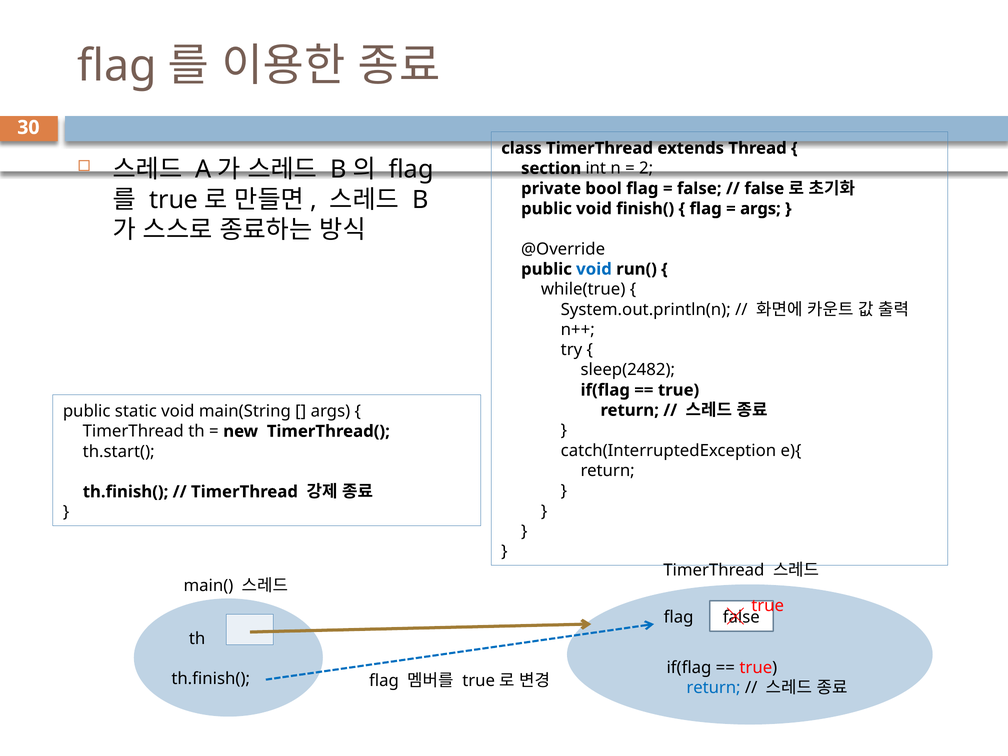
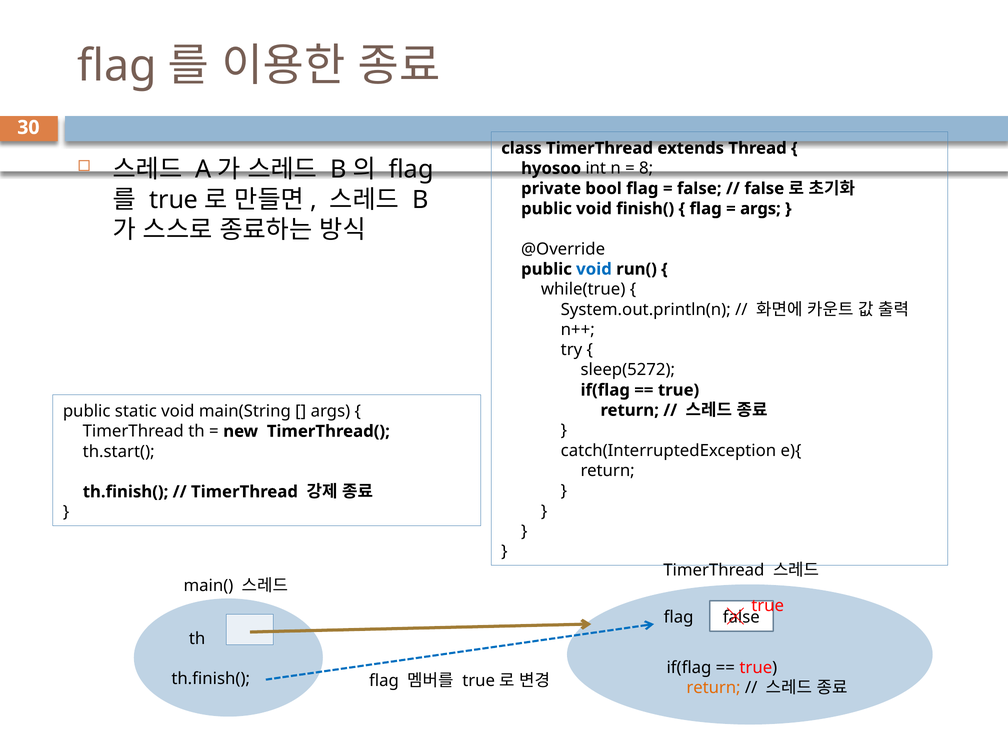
section: section -> hyosoo
2: 2 -> 8
sleep(2482: sleep(2482 -> sleep(5272
return at (714, 688) colour: blue -> orange
